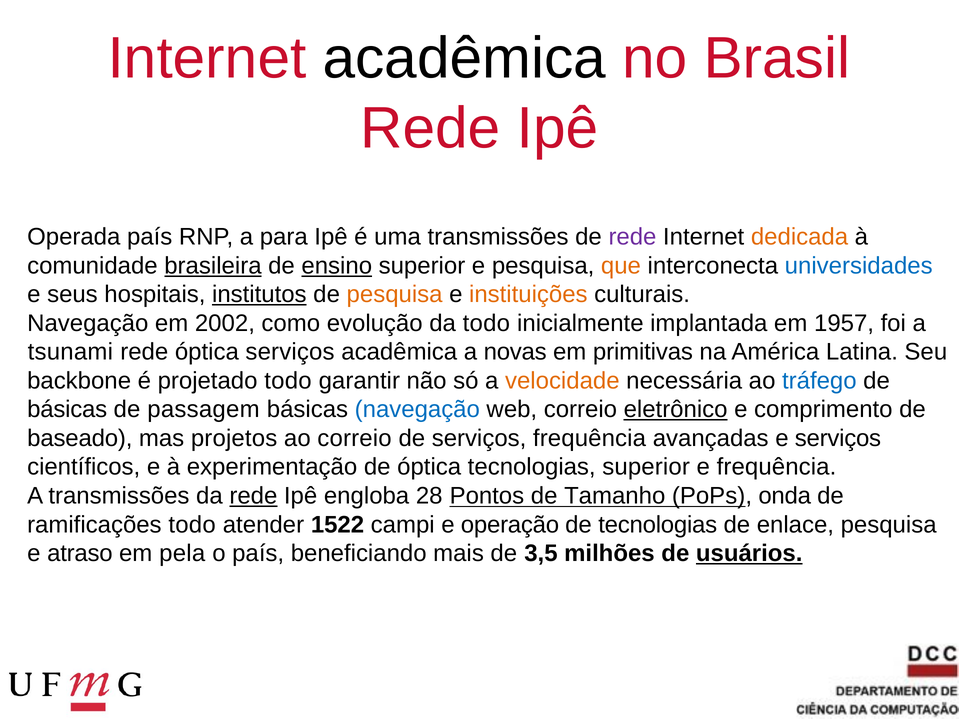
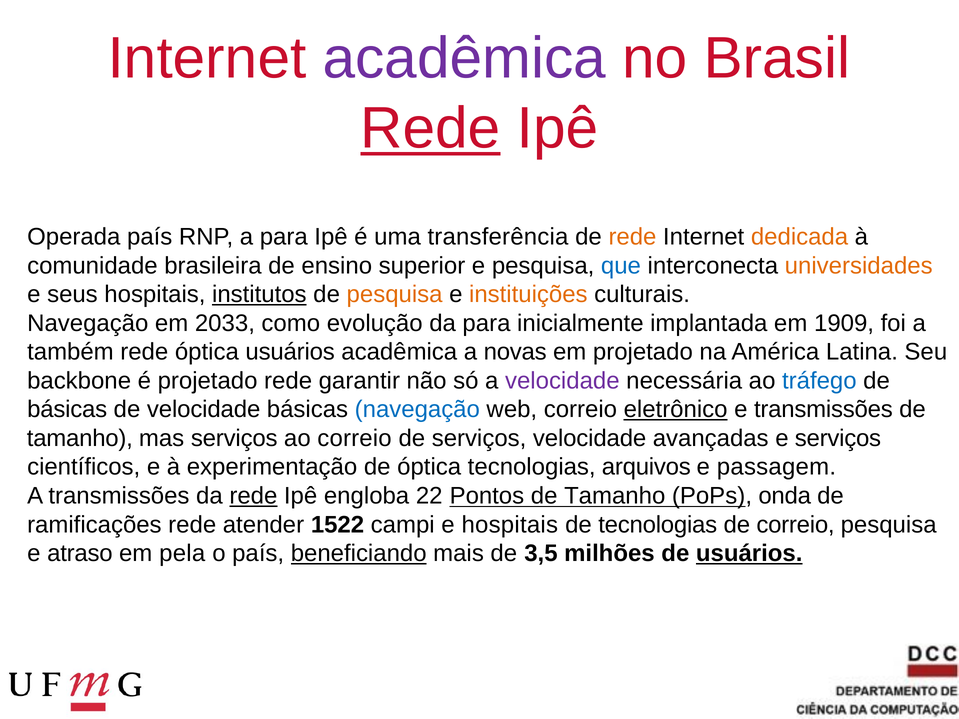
acadêmica at (464, 58) colour: black -> purple
Rede at (431, 129) underline: none -> present
uma transmissões: transmissões -> transferência
rede at (632, 237) colour: purple -> orange
brasileira underline: present -> none
ensino underline: present -> none
que colour: orange -> blue
universidades colour: blue -> orange
2002: 2002 -> 2033
da todo: todo -> para
1957: 1957 -> 1909
tsunami: tsunami -> também
óptica serviços: serviços -> usuários
em primitivas: primitivas -> projetado
projetado todo: todo -> rede
velocidade at (562, 381) colour: orange -> purple
de passagem: passagem -> velocidade
e comprimento: comprimento -> transmissões
baseado at (80, 438): baseado -> tamanho
mas projetos: projetos -> serviços
serviços frequência: frequência -> velocidade
tecnologias superior: superior -> arquivos
e frequência: frequência -> passagem
28: 28 -> 22
ramificações todo: todo -> rede
e operação: operação -> hospitais
de enlace: enlace -> correio
beneficiando underline: none -> present
